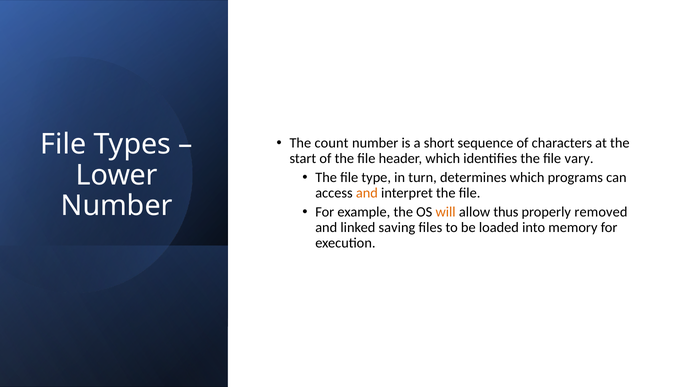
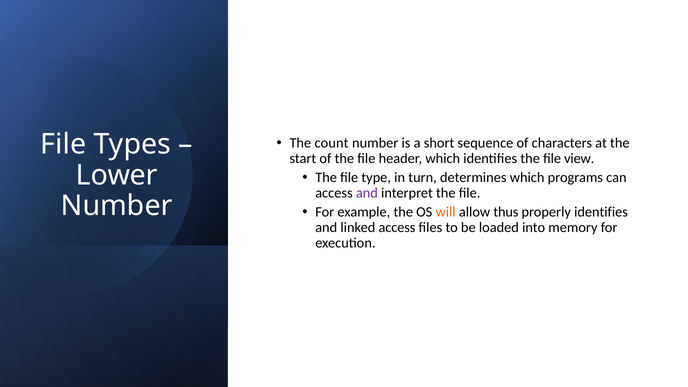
vary: vary -> view
and at (367, 193) colour: orange -> purple
properly removed: removed -> identifies
linked saving: saving -> access
